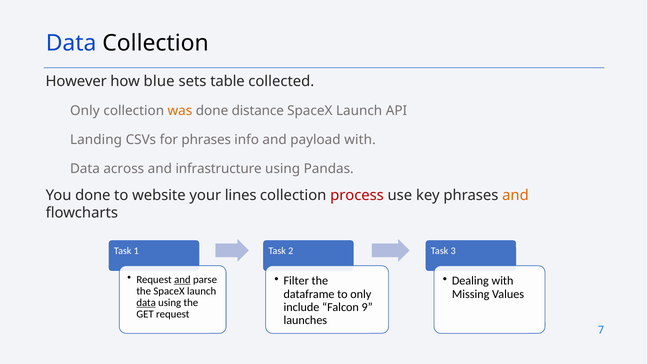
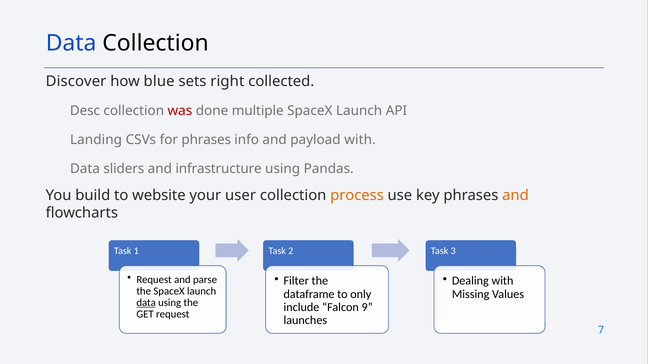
However: However -> Discover
table: table -> right
Only at (85, 111): Only -> Desc
was colour: orange -> red
distance: distance -> multiple
across: across -> sliders
You done: done -> build
lines: lines -> user
process colour: red -> orange
and at (182, 280) underline: present -> none
